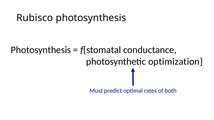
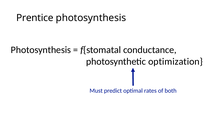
Rubisco: Rubisco -> Prentice
